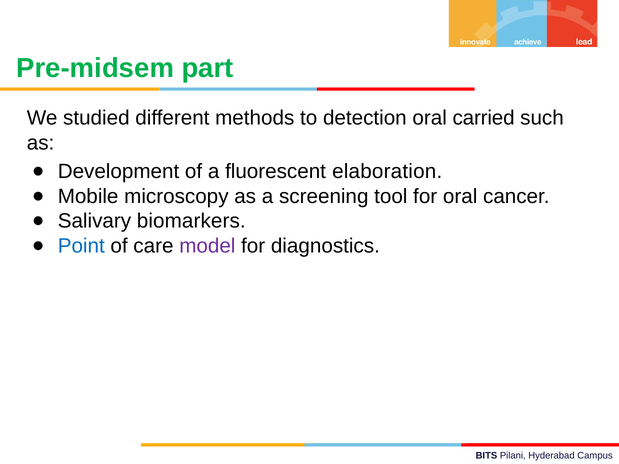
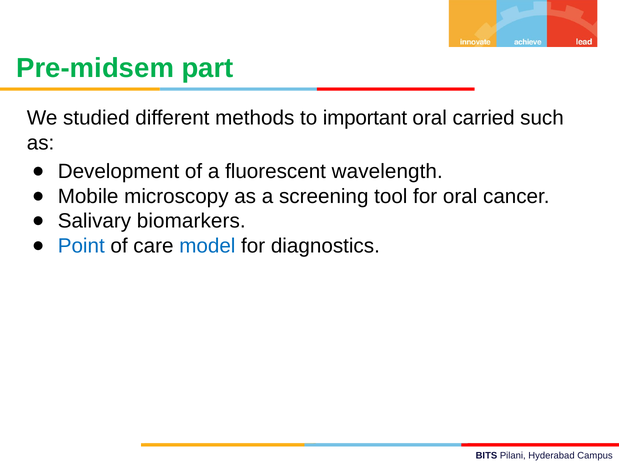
detection: detection -> important
elaboration: elaboration -> wavelength
model colour: purple -> blue
